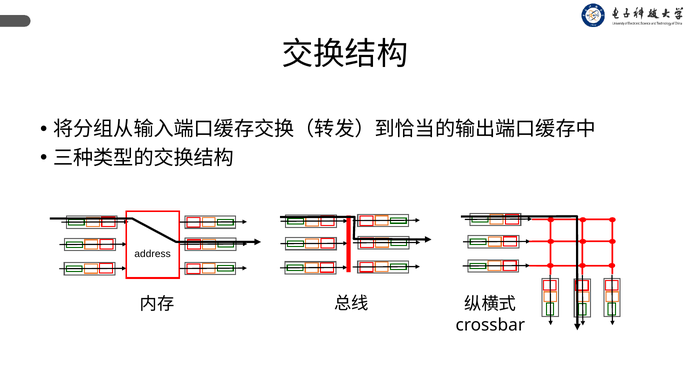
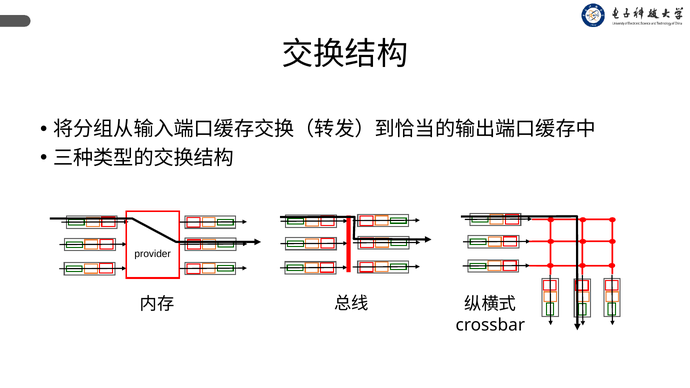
address: address -> provider
